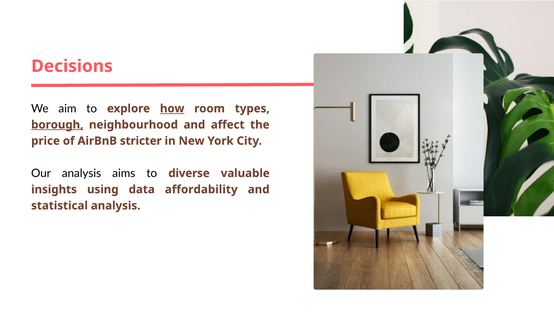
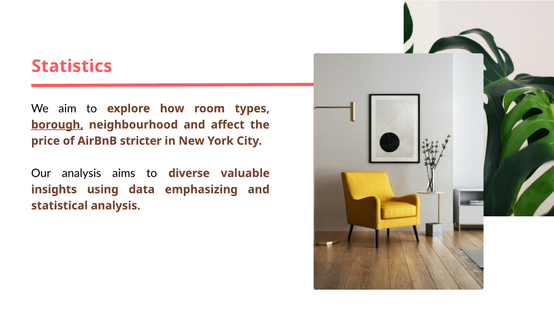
Decisions: Decisions -> Statistics
how underline: present -> none
affordability: affordability -> emphasizing
